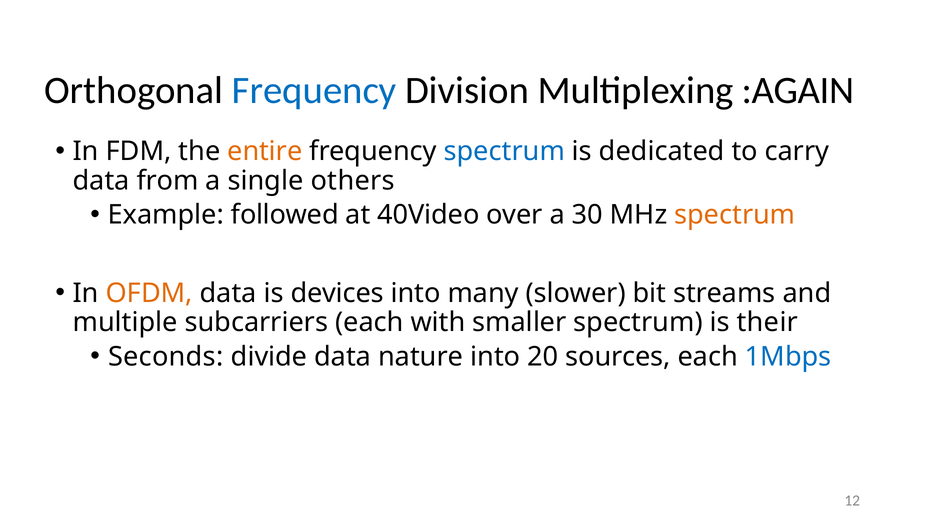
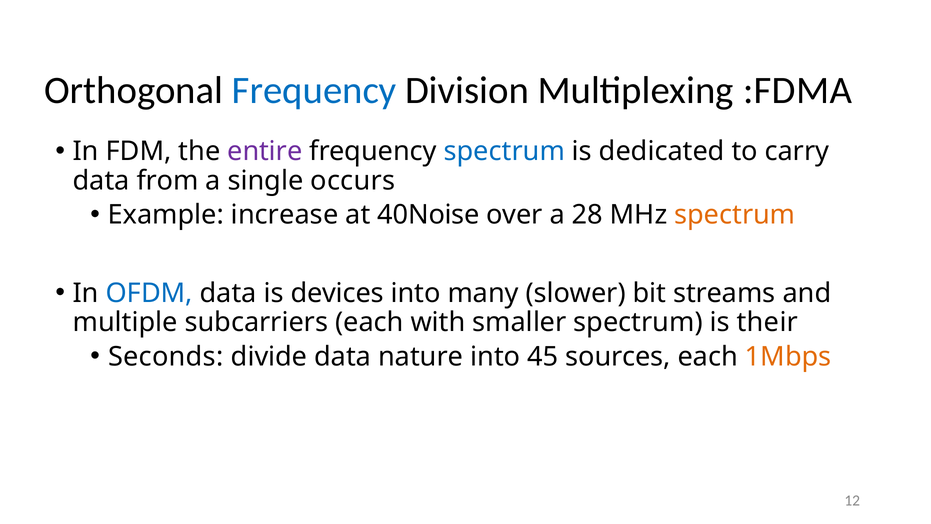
:AGAIN: :AGAIN -> :FDMA
entire colour: orange -> purple
others: others -> occurs
followed: followed -> increase
40Video: 40Video -> 40Noise
30: 30 -> 28
OFDM colour: orange -> blue
20: 20 -> 45
1Mbps colour: blue -> orange
